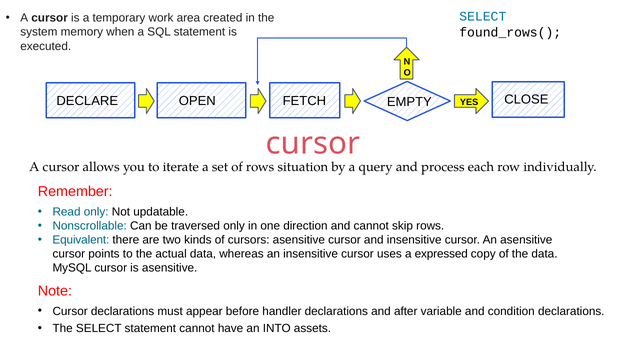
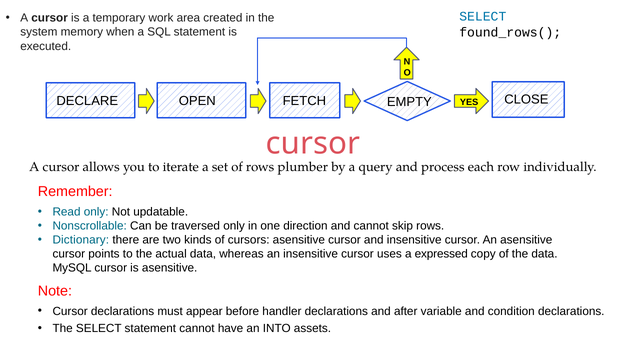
situation: situation -> plumber
Equivalent: Equivalent -> Dictionary
